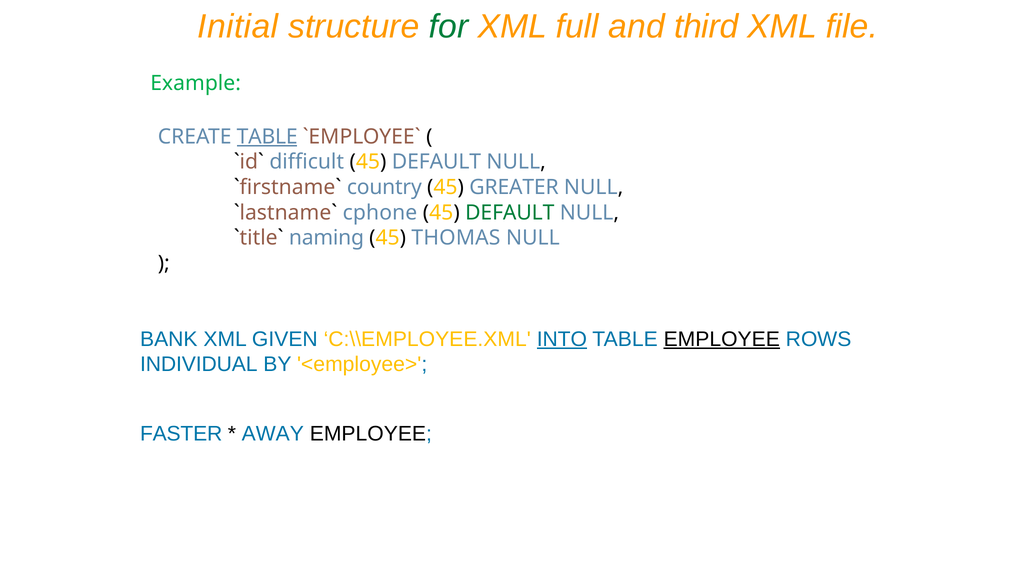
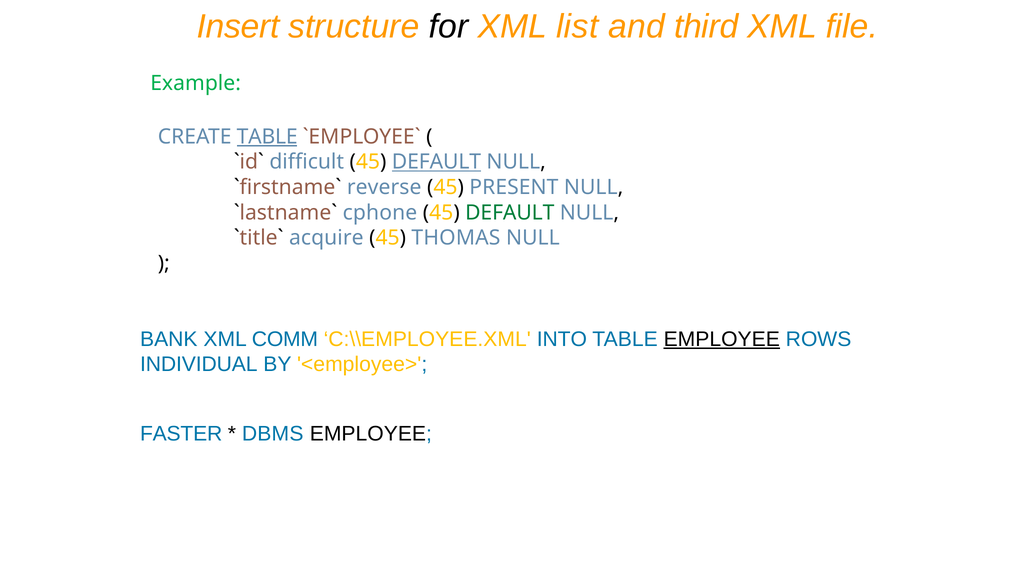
Initial: Initial -> Insert
for colour: green -> black
full: full -> list
DEFAULT at (436, 162) underline: none -> present
country: country -> reverse
GREATER: GREATER -> PRESENT
naming: naming -> acquire
GIVEN: GIVEN -> COMM
INTO underline: present -> none
AWAY: AWAY -> DBMS
